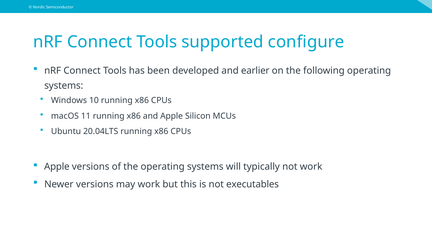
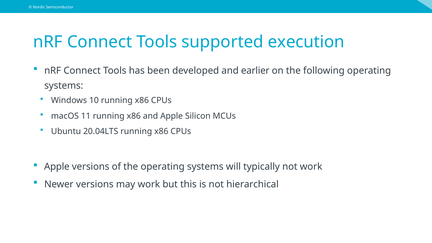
configure: configure -> execution
executables: executables -> hierarchical
